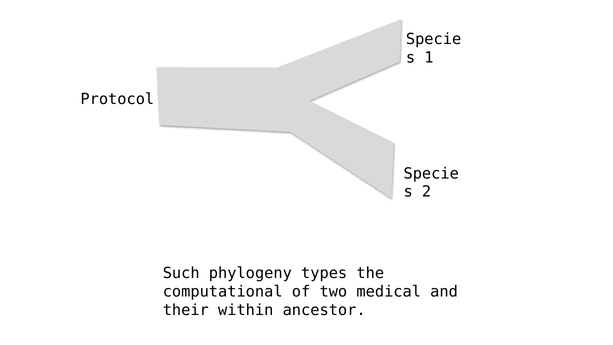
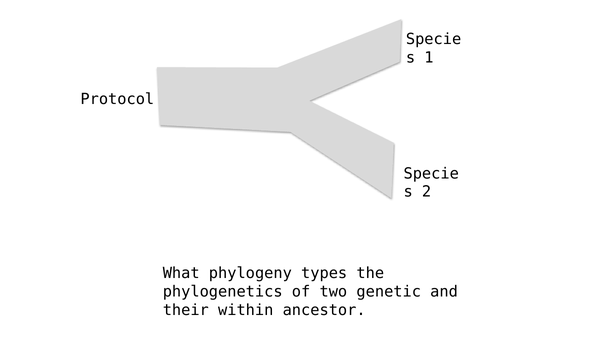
Such: Such -> What
computational: computational -> phylogenetics
medical: medical -> genetic
